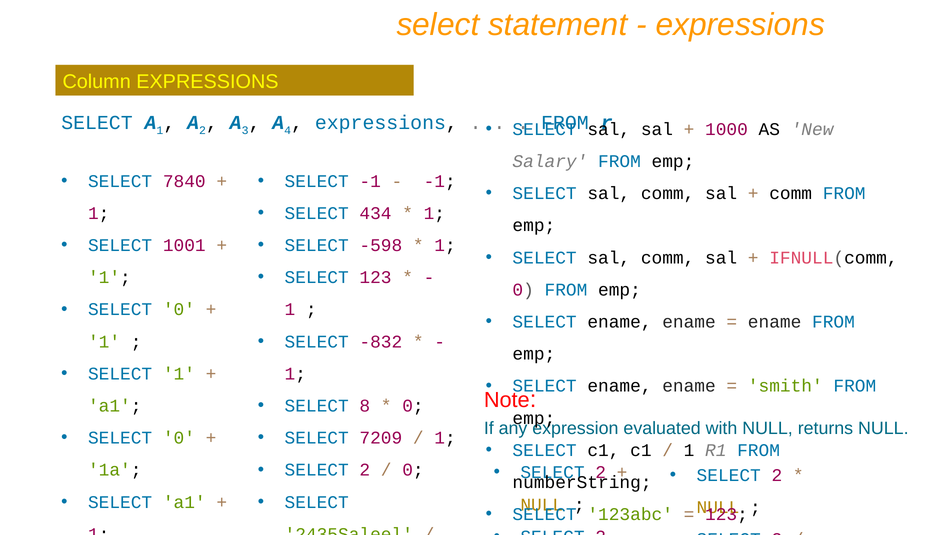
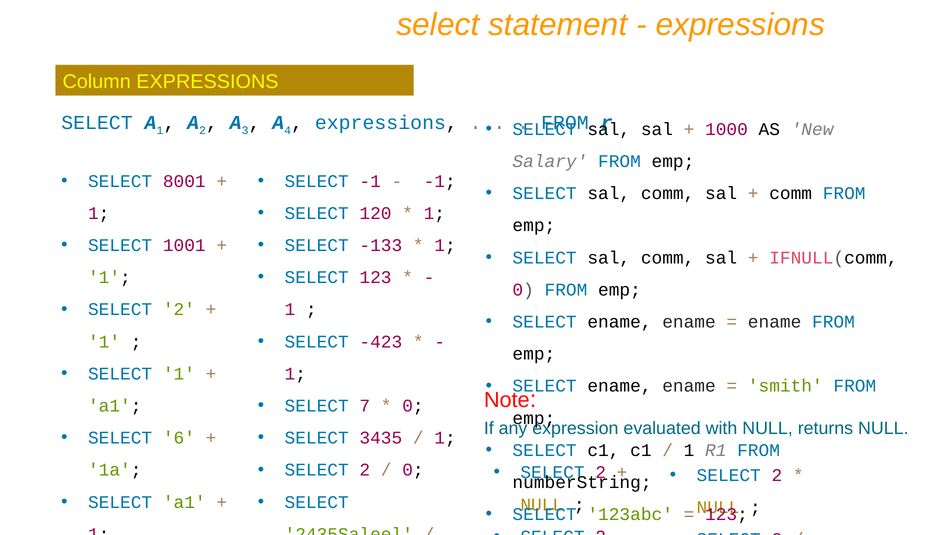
7840: 7840 -> 8001
434: 434 -> 120
-598: -598 -> -133
0 at (179, 310): 0 -> 2
-832: -832 -> -423
8: 8 -> 7
0 at (179, 438): 0 -> 6
7209: 7209 -> 3435
